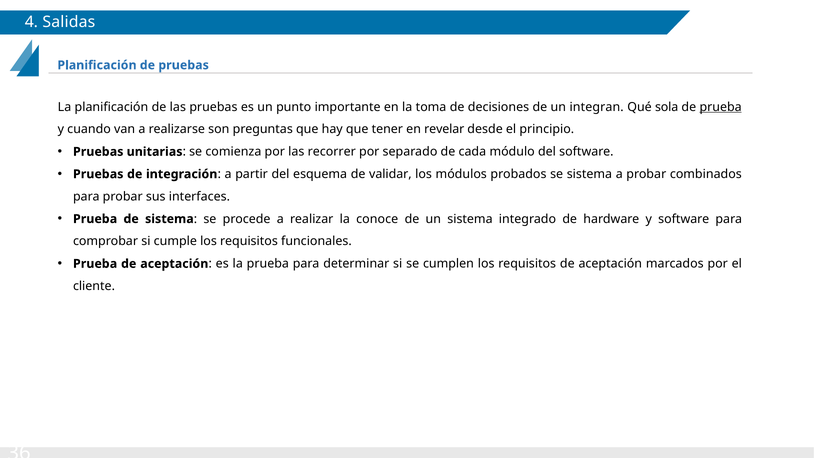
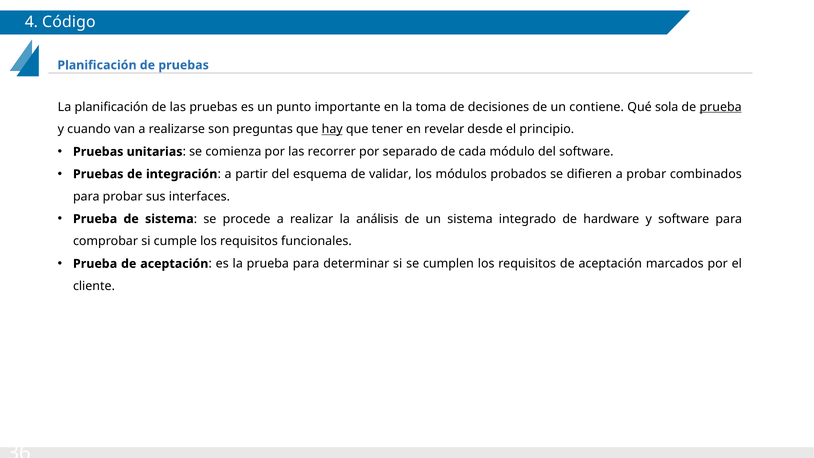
Salidas: Salidas -> Código
integran: integran -> contiene
hay underline: none -> present
se sistema: sistema -> difieren
conoce: conoce -> análisis
